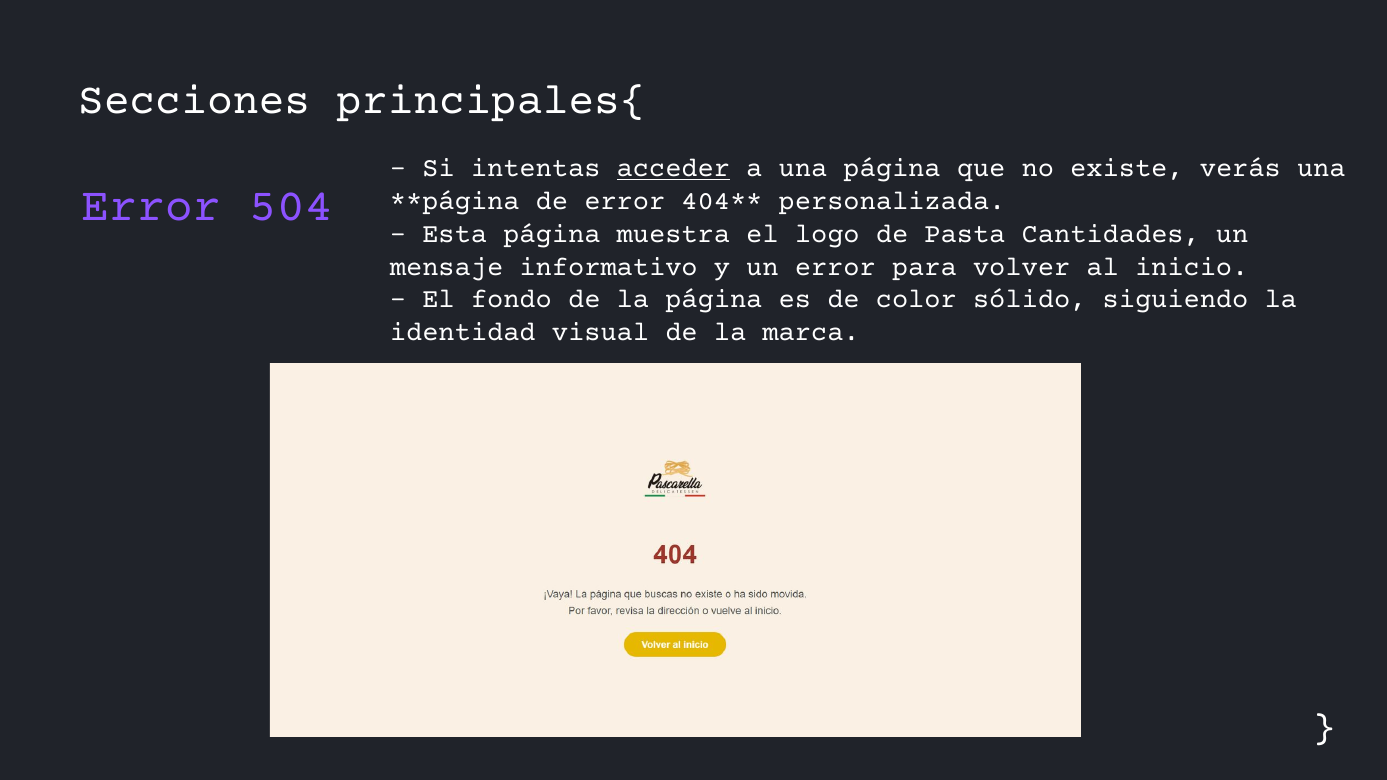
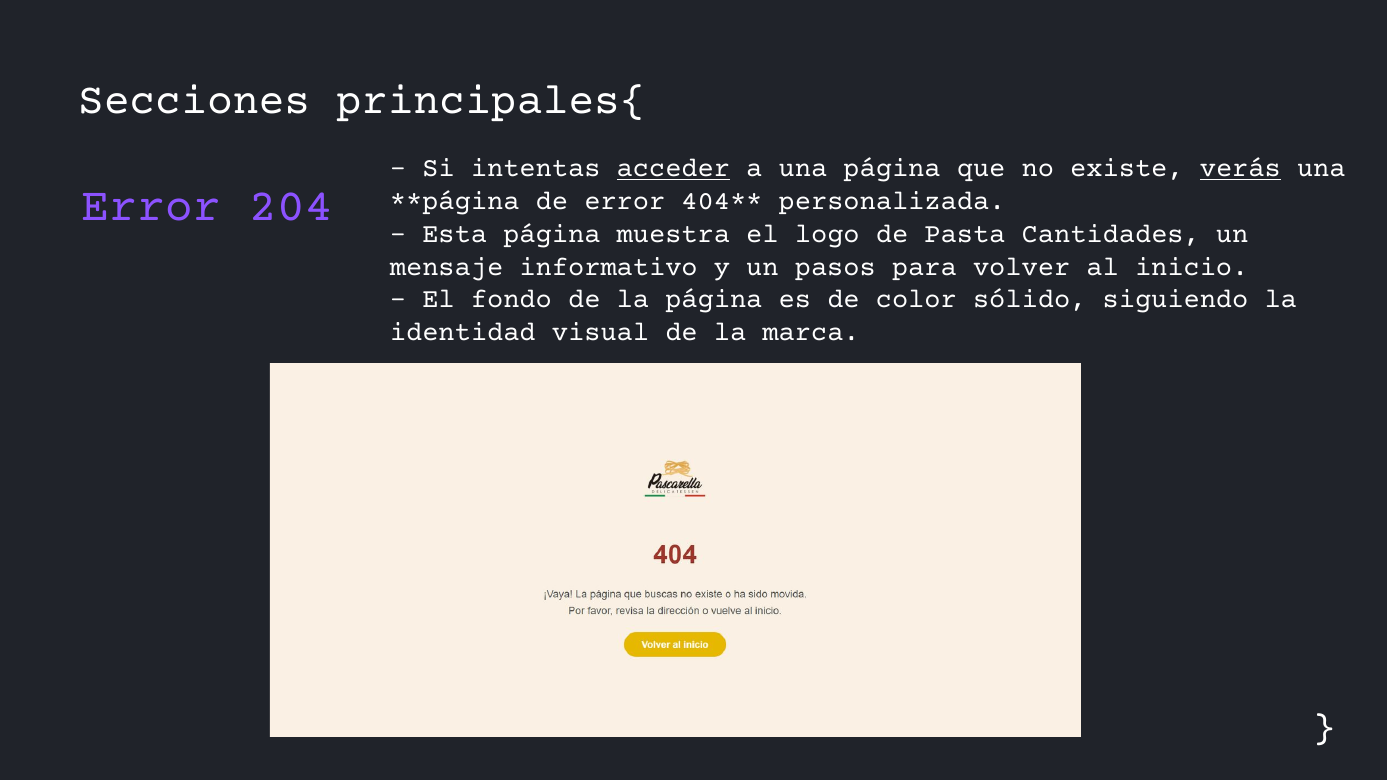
verás underline: none -> present
504: 504 -> 204
un error: error -> pasos
